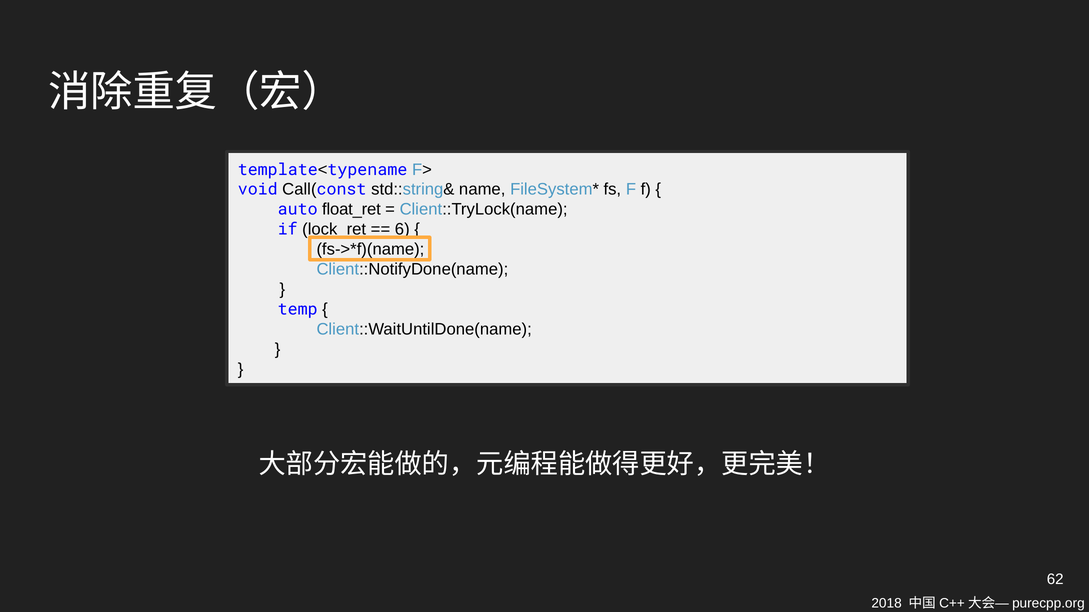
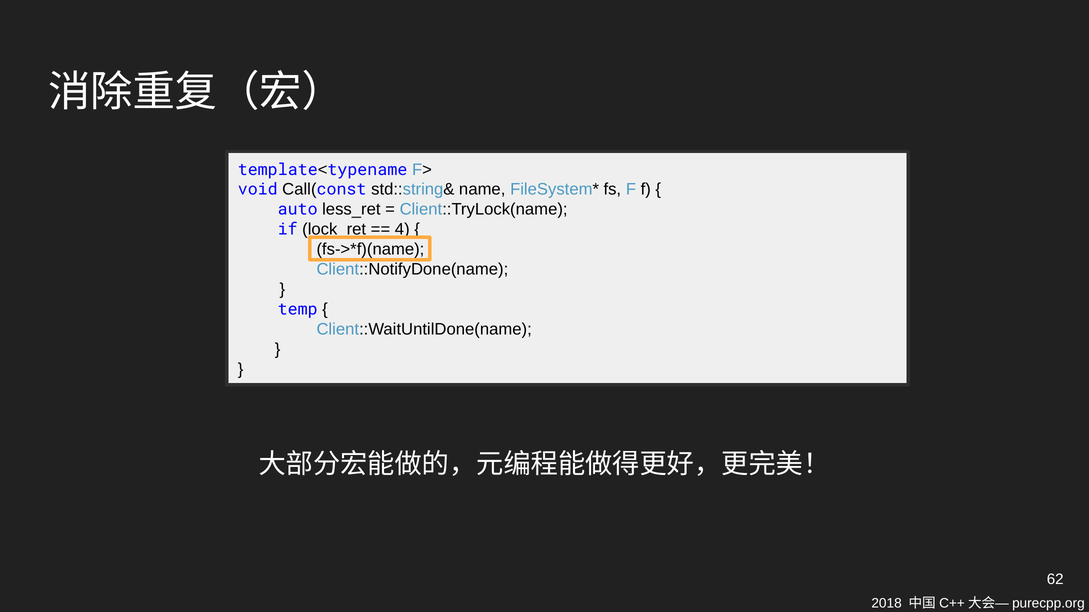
float_ret: float_ret -> less_ret
6: 6 -> 4
